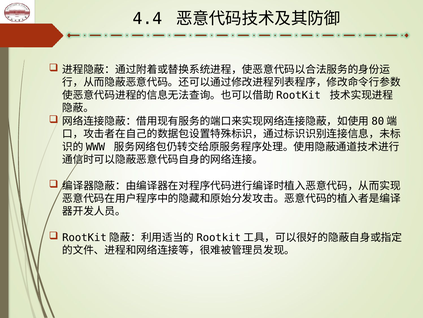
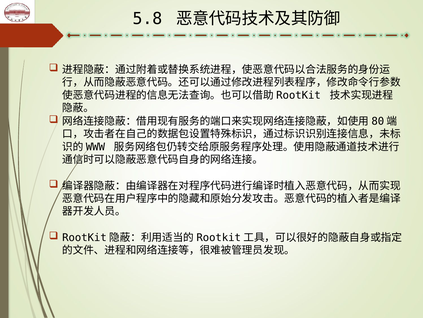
4.4: 4.4 -> 5.8
